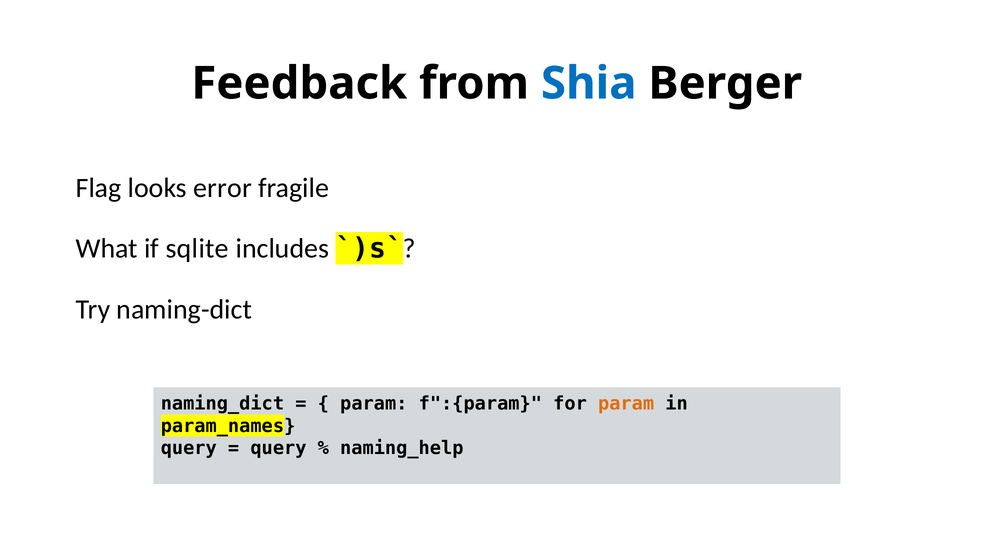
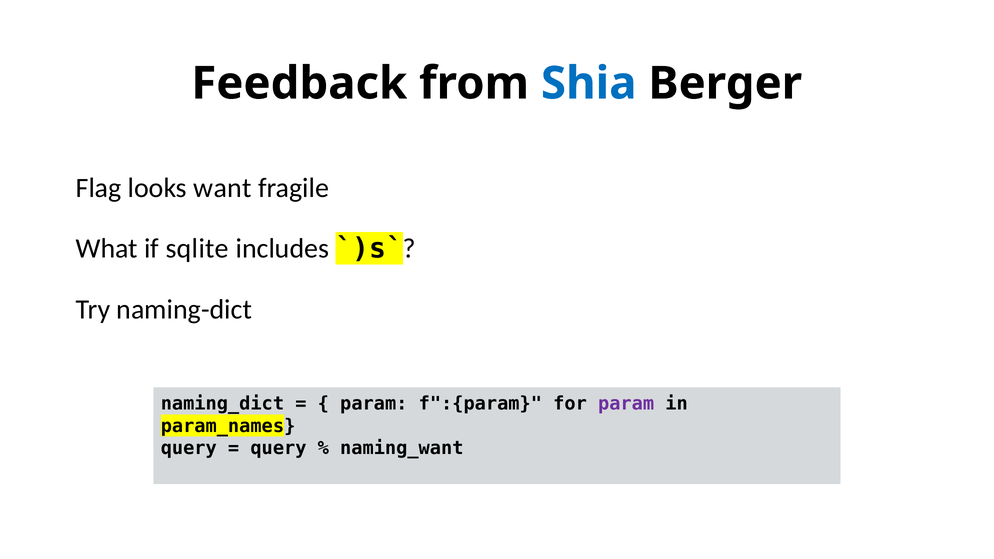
error: error -> want
param at (626, 404) colour: orange -> purple
naming_help: naming_help -> naming_want
